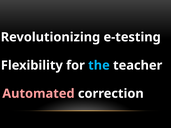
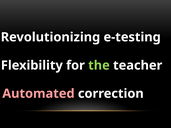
the colour: light blue -> light green
